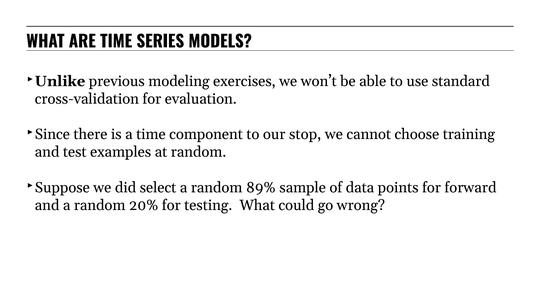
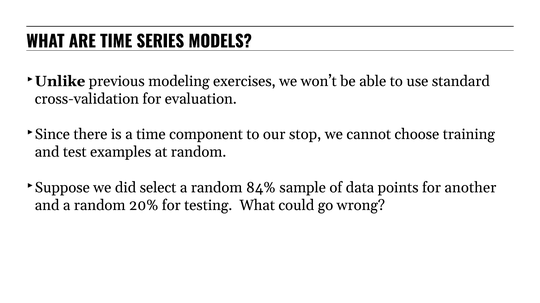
89%: 89% -> 84%
forward: forward -> another
